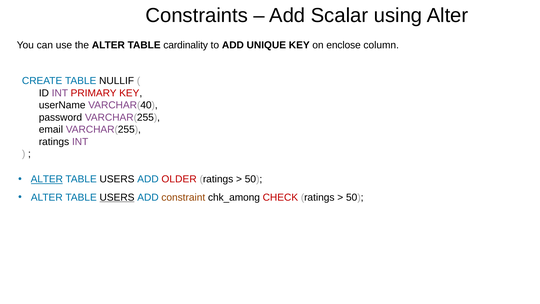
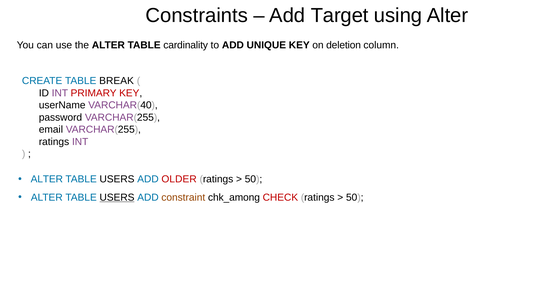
Scalar: Scalar -> Target
enclose: enclose -> deletion
NULLIF: NULLIF -> BREAK
ALTER at (47, 179) underline: present -> none
